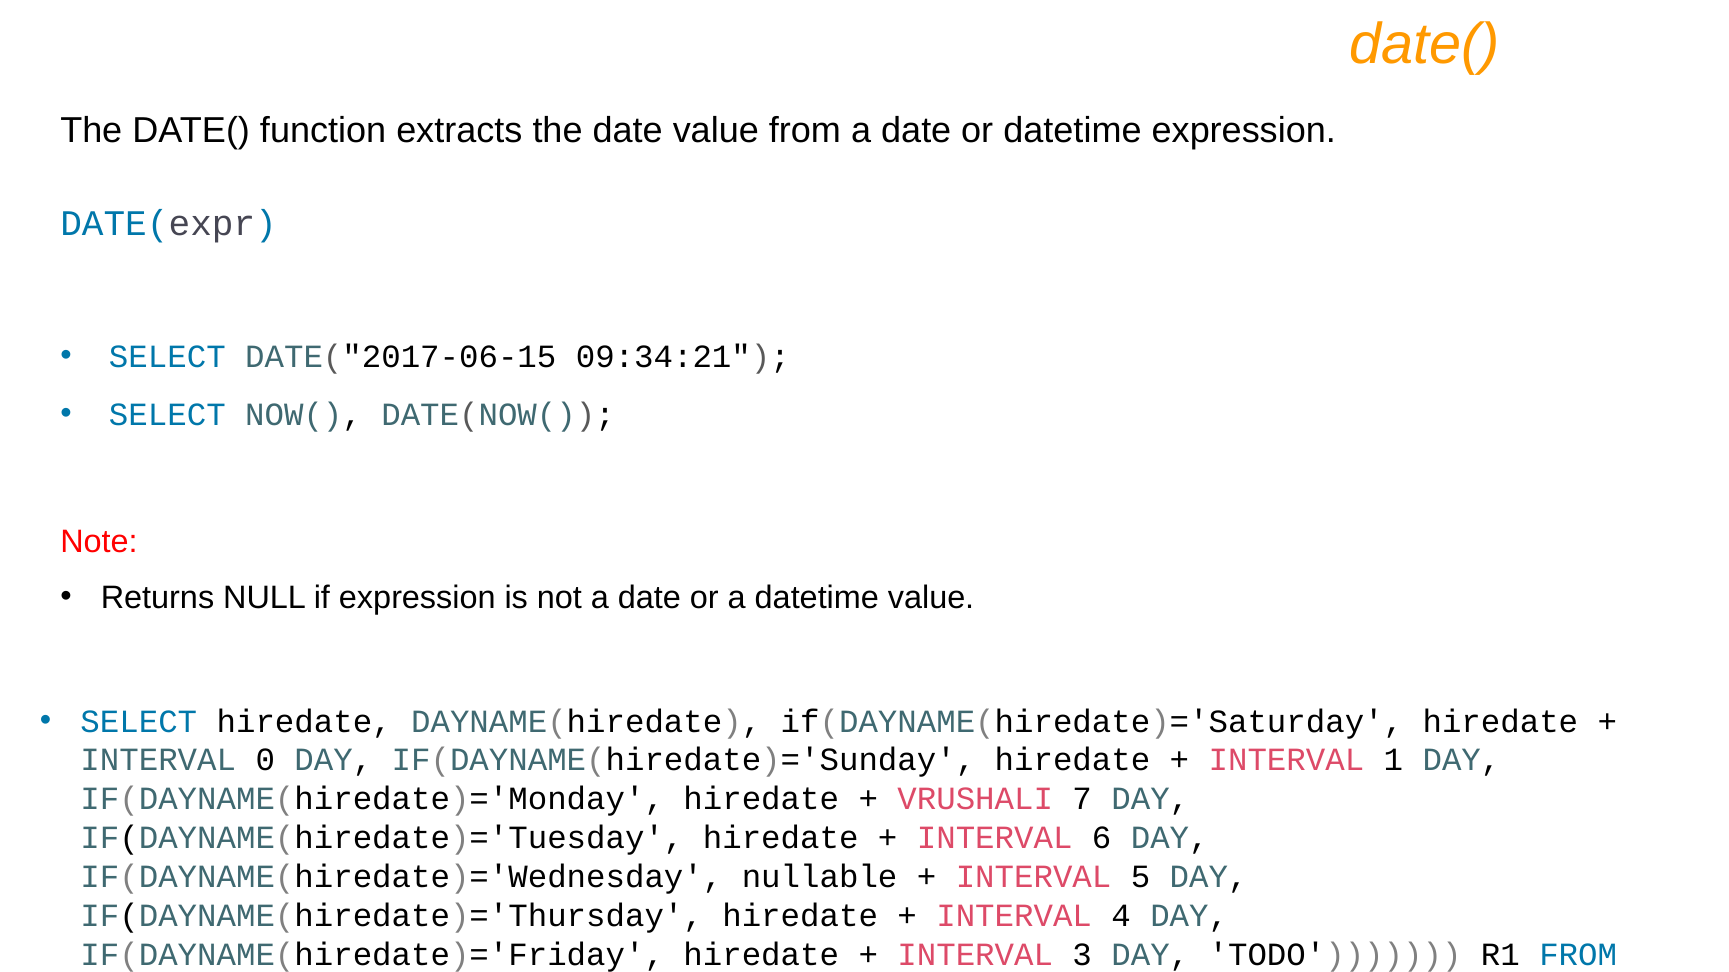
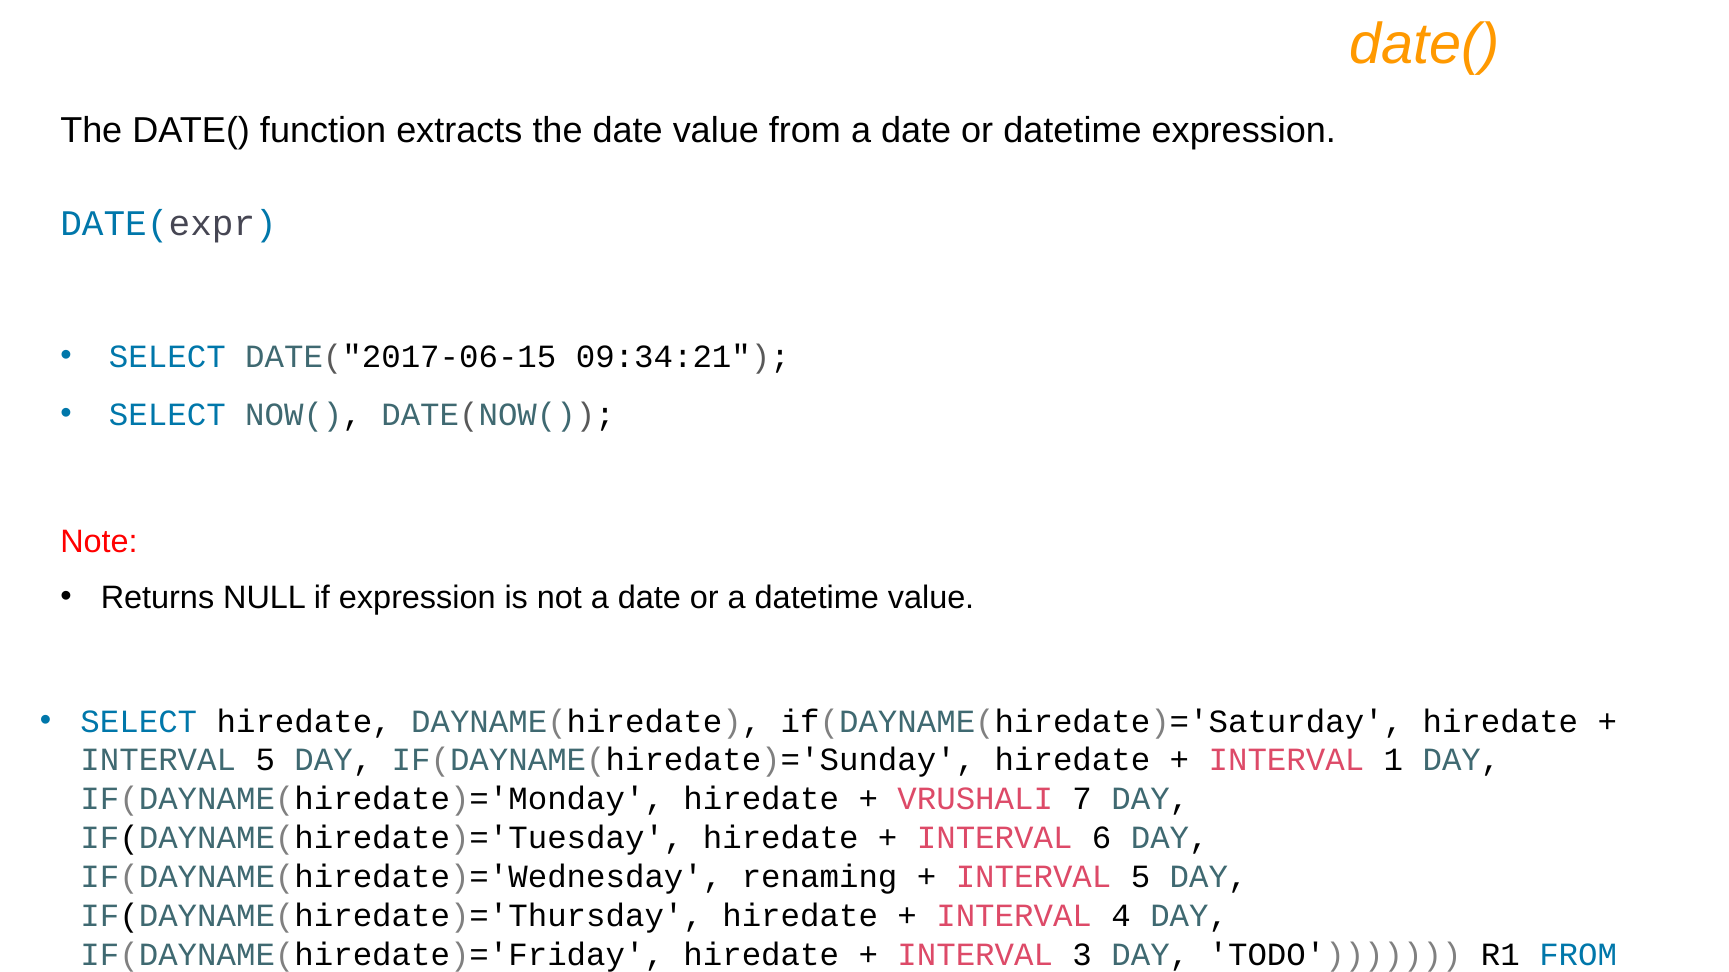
0 at (265, 761): 0 -> 5
nullable: nullable -> renaming
